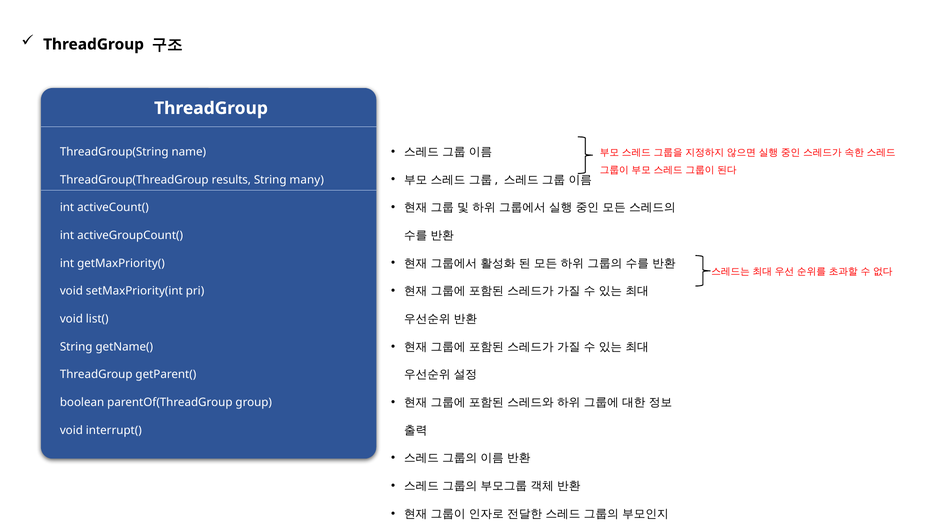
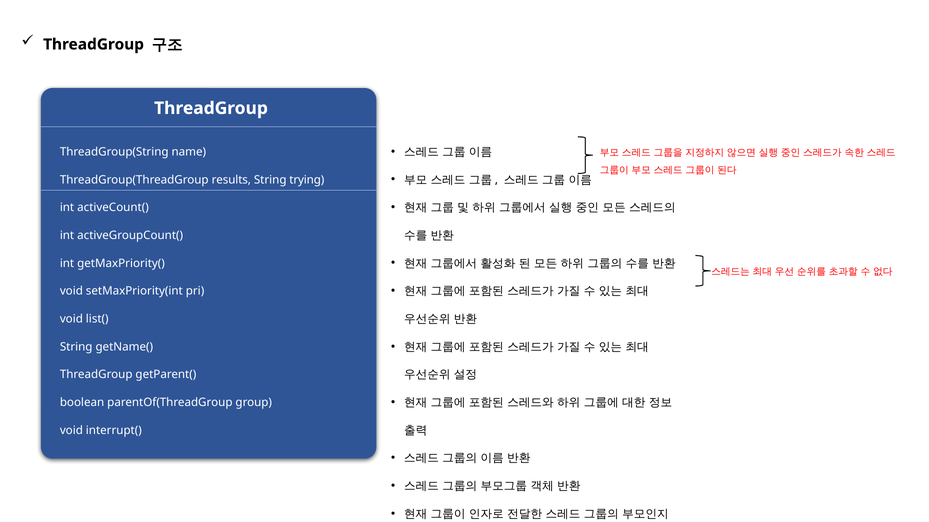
many: many -> trying
